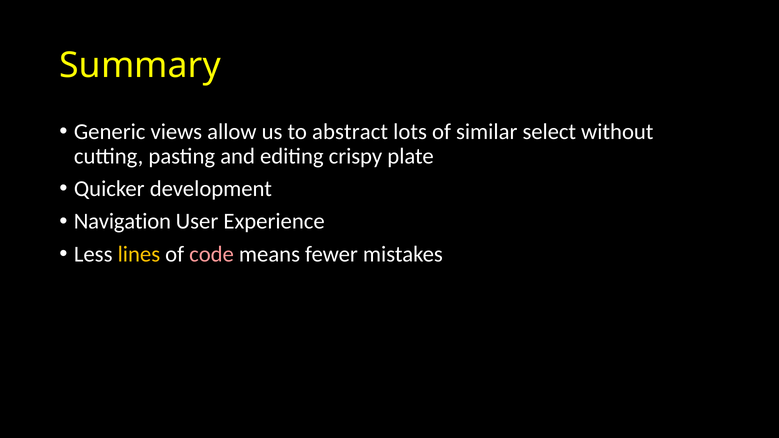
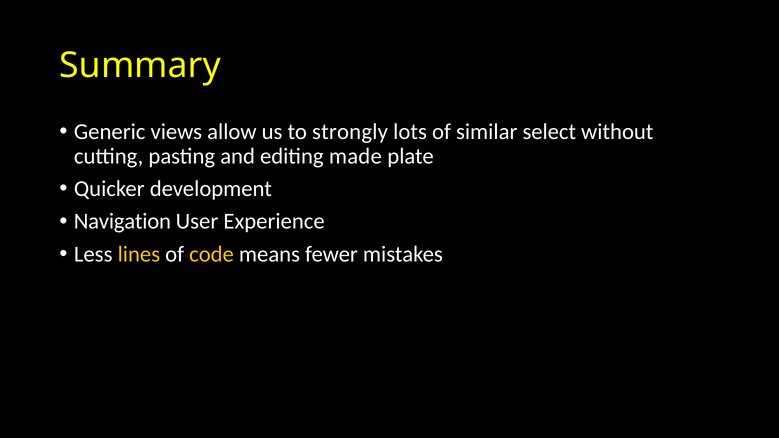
abstract: abstract -> strongly
crispy: crispy -> made
code colour: pink -> yellow
